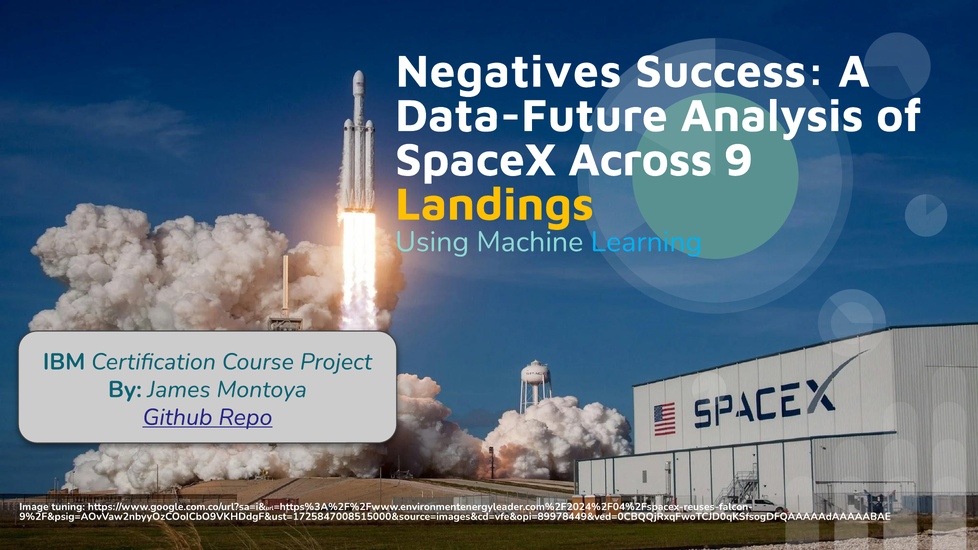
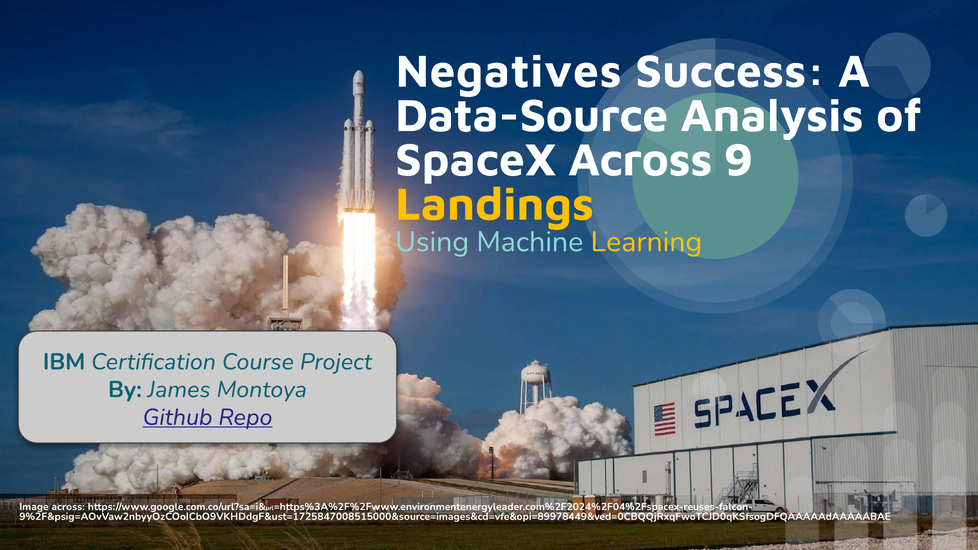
Data-Future: Data-Future -> Data-Source
Learning colour: light blue -> yellow
Image tuning: tuning -> across
